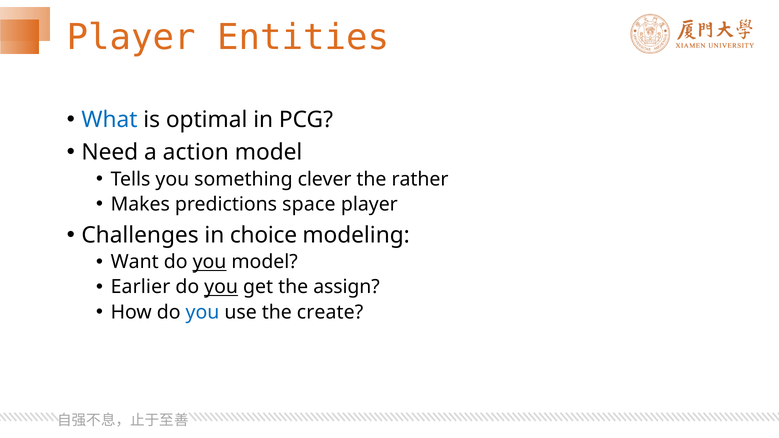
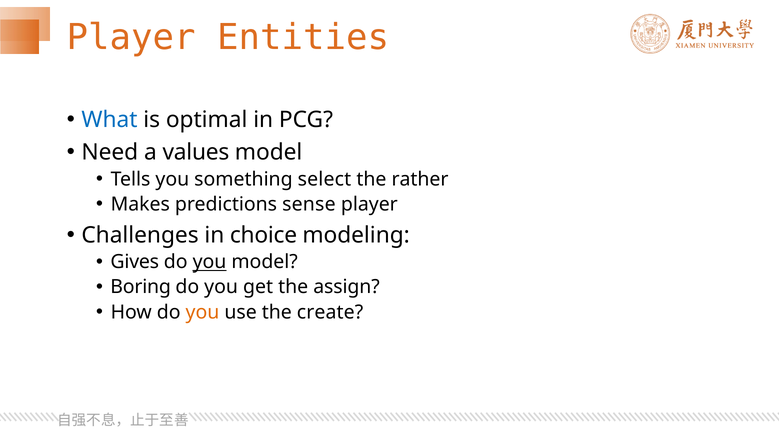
action: action -> values
clever: clever -> select
space: space -> sense
Want: Want -> Gives
Earlier: Earlier -> Boring
you at (221, 287) underline: present -> none
you at (202, 312) colour: blue -> orange
